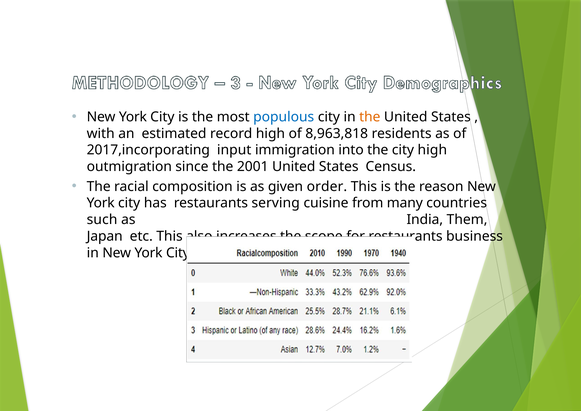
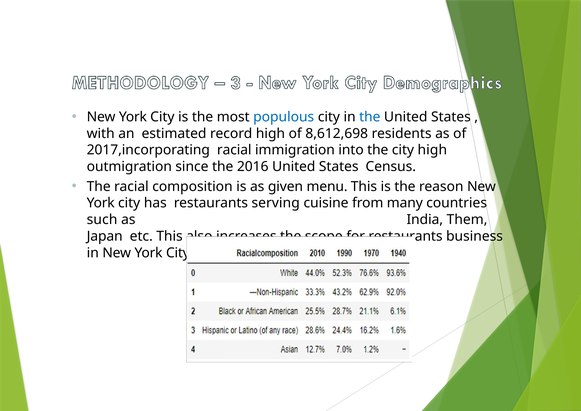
the at (370, 117) colour: orange -> blue
8,963,818: 8,963,818 -> 8,612,698
2017,incorporating input: input -> racial
2001: 2001 -> 2016
order: order -> menu
